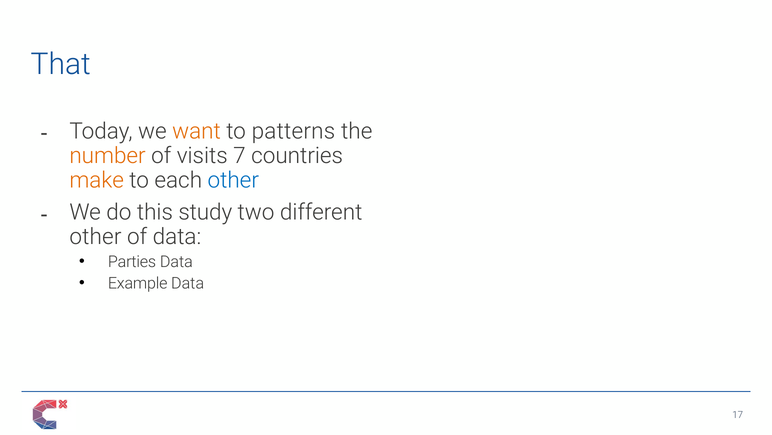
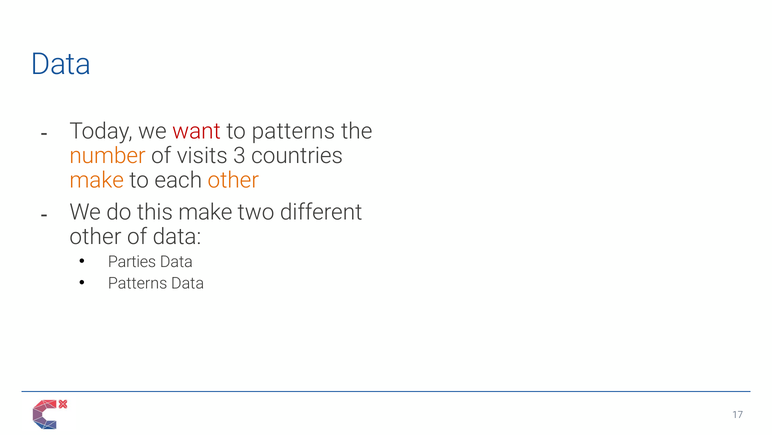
That at (61, 64): That -> Data
want colour: orange -> red
7: 7 -> 3
other at (233, 180) colour: blue -> orange
this study: study -> make
Example at (138, 283): Example -> Patterns
